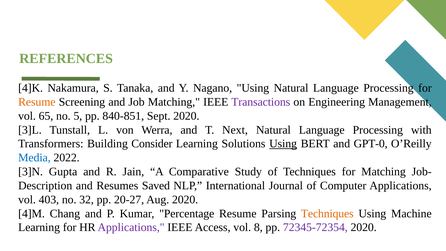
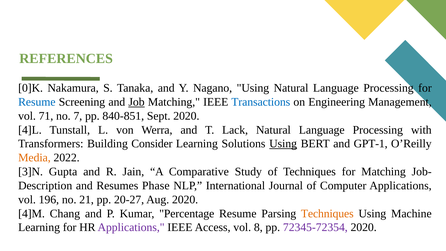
4]K: 4]K -> 0]K
Resume at (37, 102) colour: orange -> blue
Job underline: none -> present
Transactions colour: purple -> blue
65: 65 -> 71
5: 5 -> 7
3]L: 3]L -> 4]L
Next: Next -> Lack
GPT-0: GPT-0 -> GPT-1
Media colour: blue -> orange
Saved: Saved -> Phase
403: 403 -> 196
32: 32 -> 21
